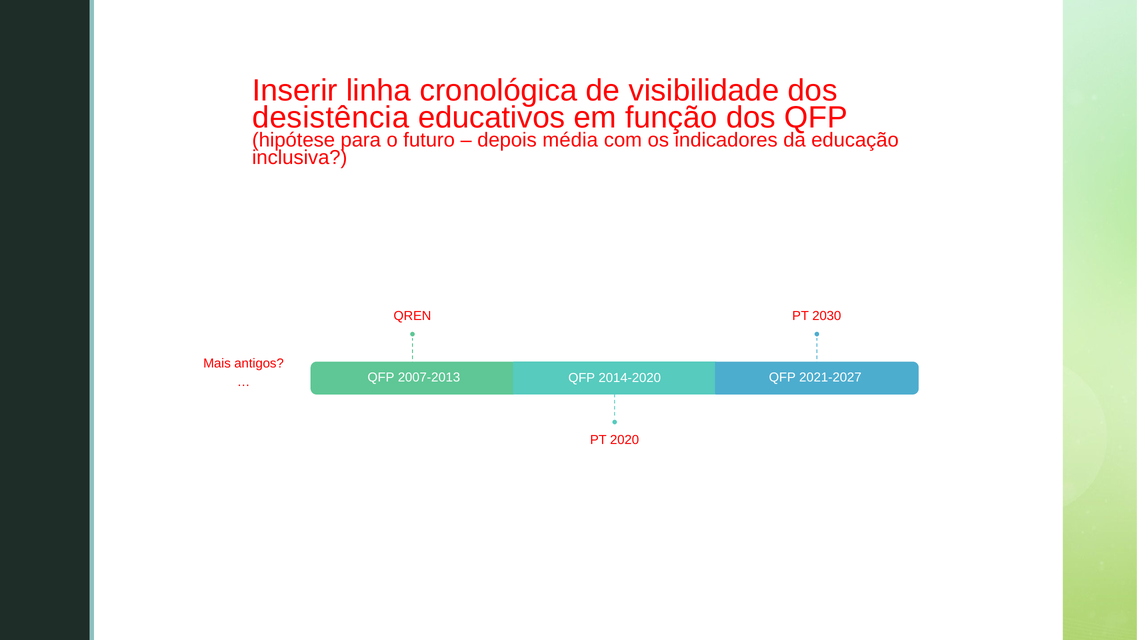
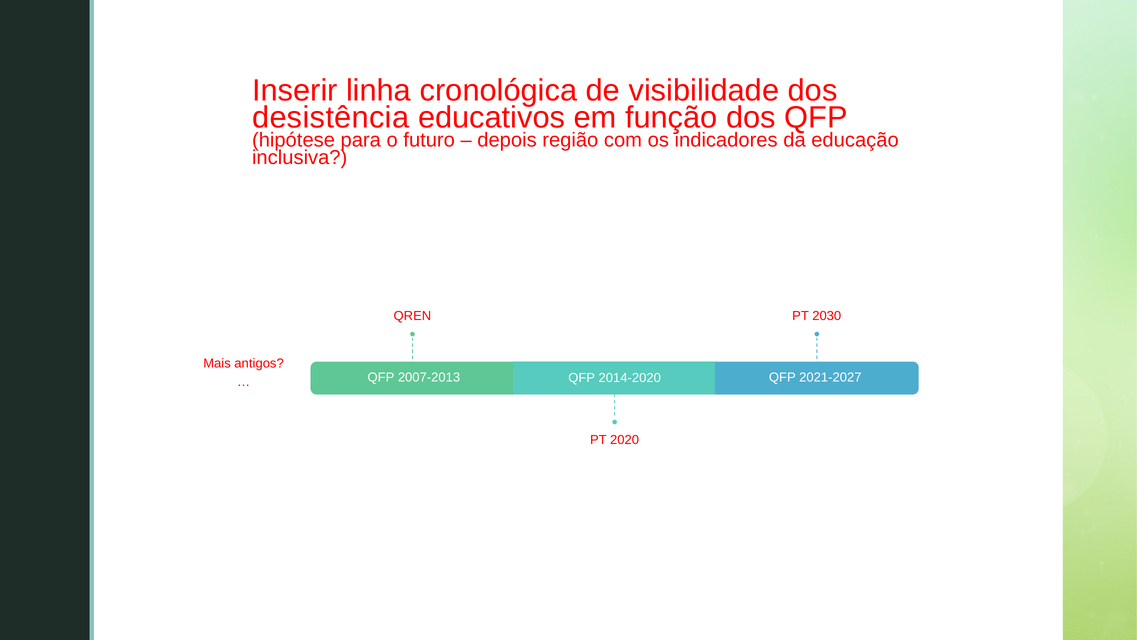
média: média -> região
